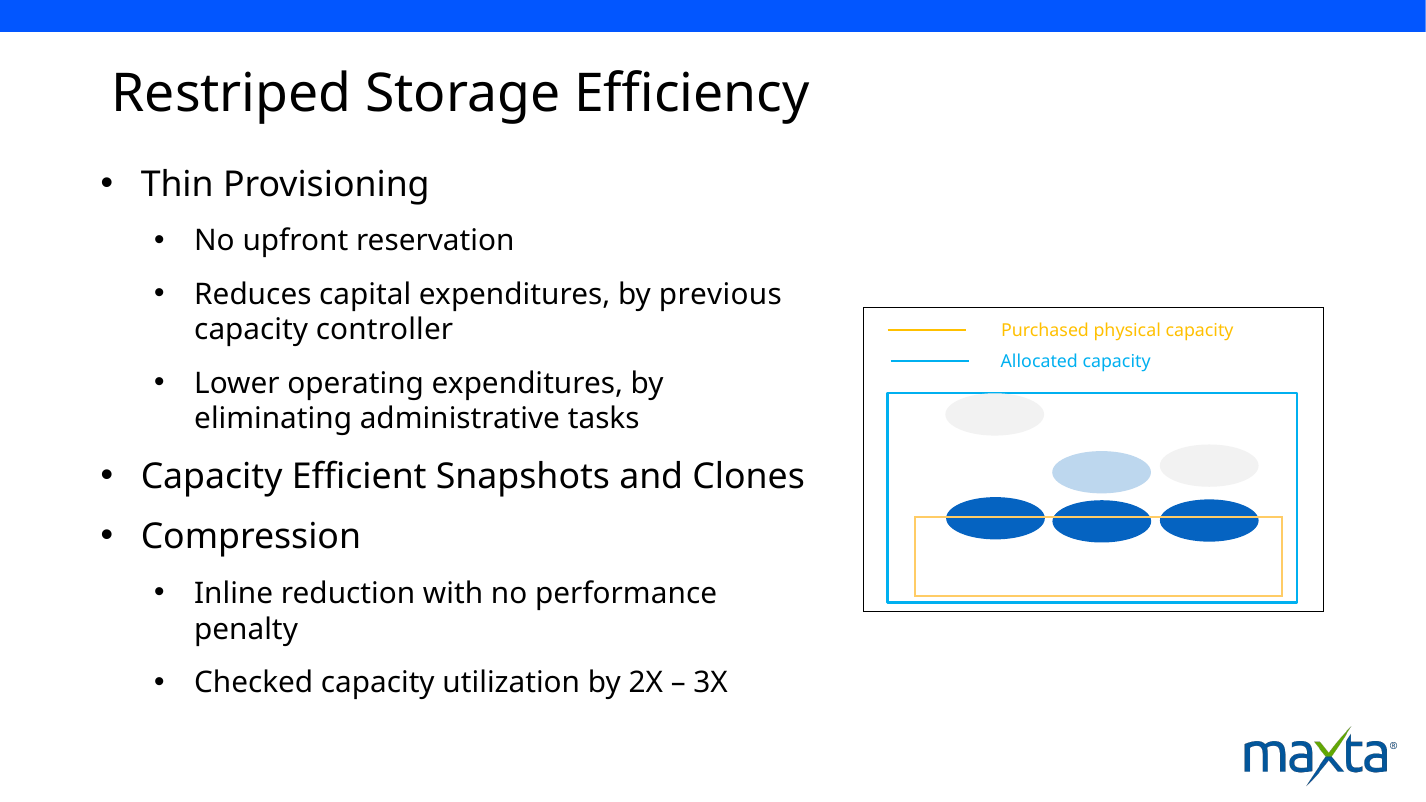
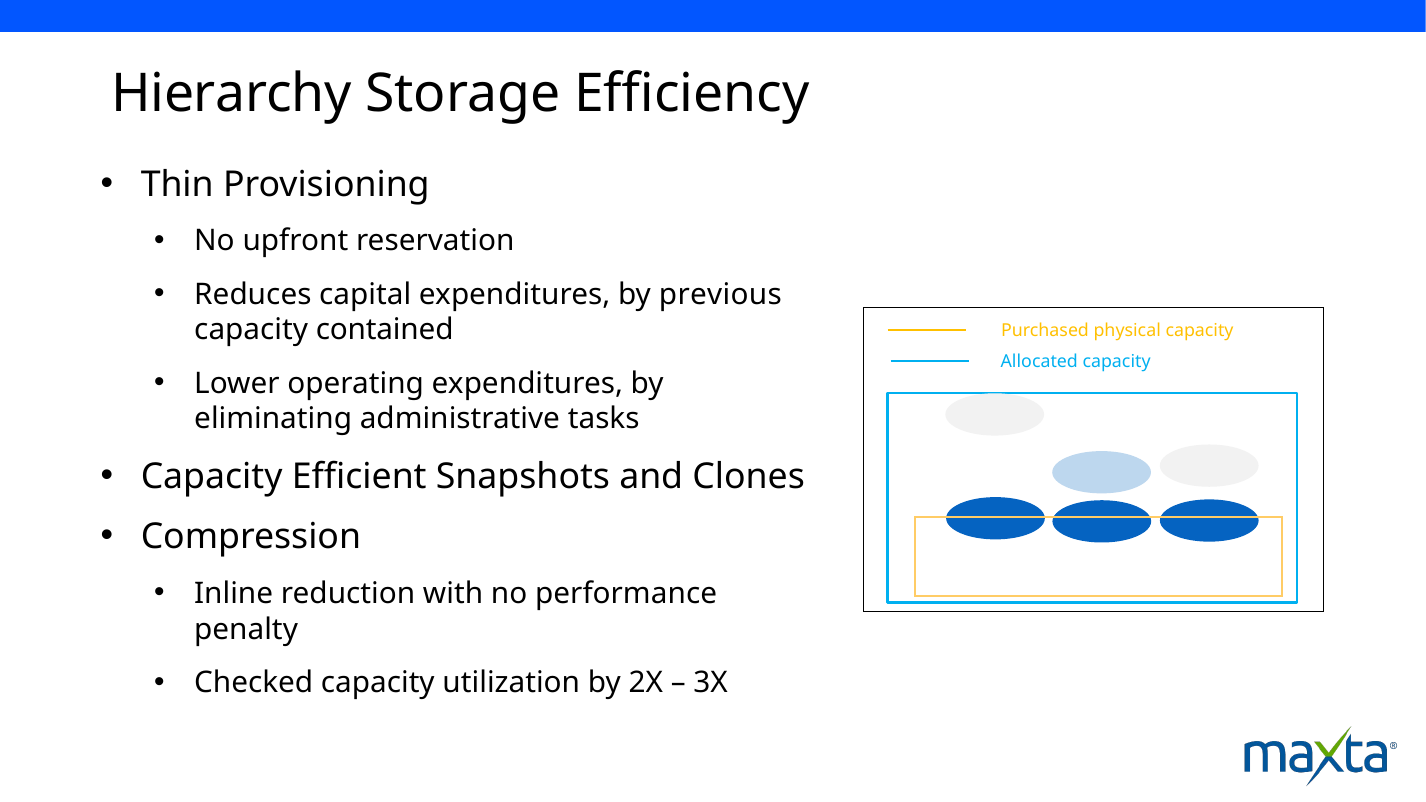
Restriped: Restriped -> Hierarchy
controller: controller -> contained
